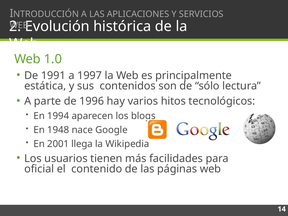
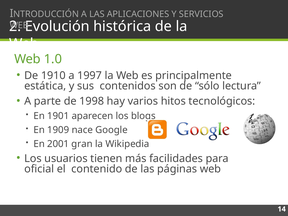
1991: 1991 -> 1910
1996: 1996 -> 1998
1994: 1994 -> 1901
1948: 1948 -> 1909
llega: llega -> gran
